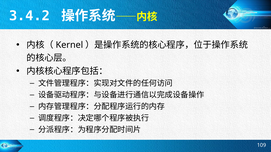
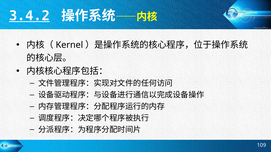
3.4.2 underline: none -> present
